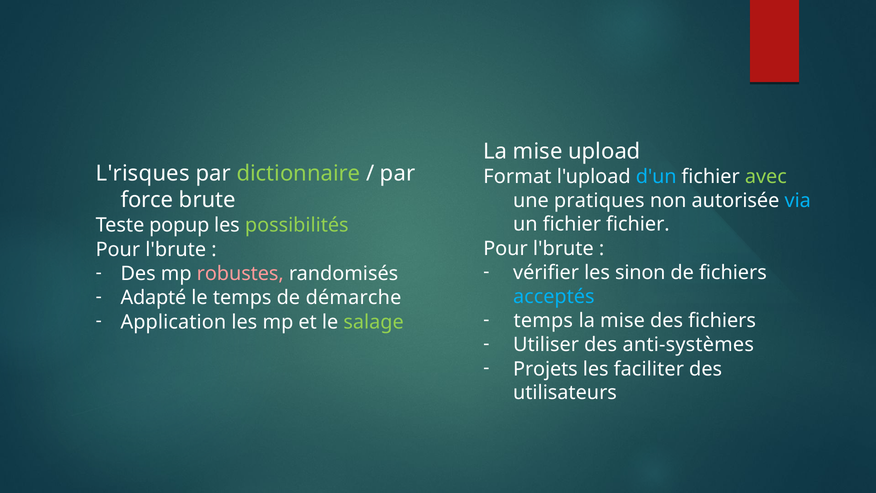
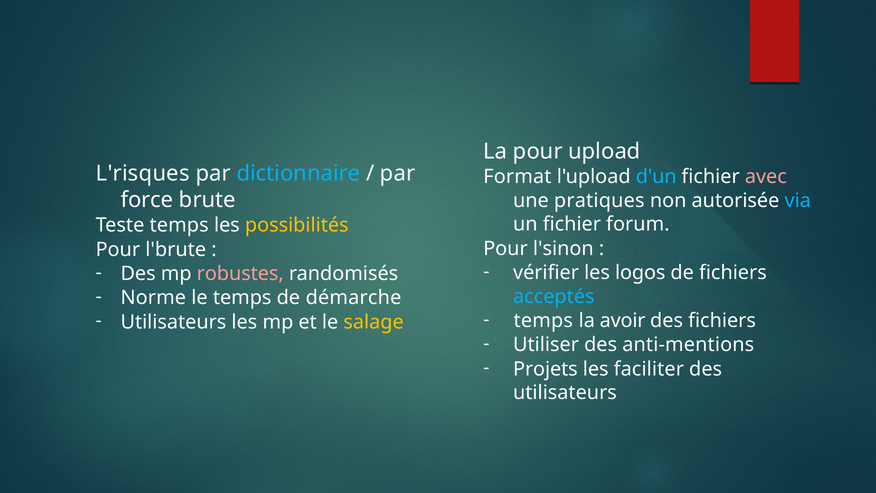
mise at (538, 151): mise -> pour
dictionnaire colour: light green -> light blue
avec colour: light green -> pink
fichier fichier: fichier -> forum
Teste popup: popup -> temps
possibilités colour: light green -> yellow
l'brute at (563, 248): l'brute -> l'sinon
sinon: sinon -> logos
Adapté: Adapté -> Norme
mise at (622, 321): mise -> avoir
Application at (173, 322): Application -> Utilisateurs
salage colour: light green -> yellow
anti-systèmes: anti-systèmes -> anti-mentions
